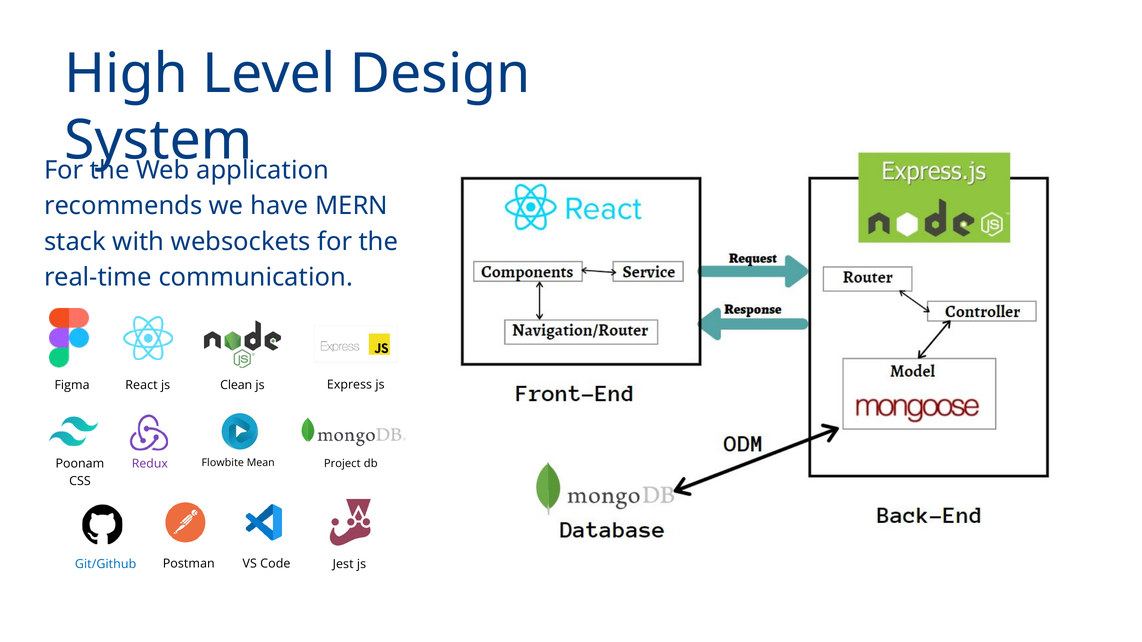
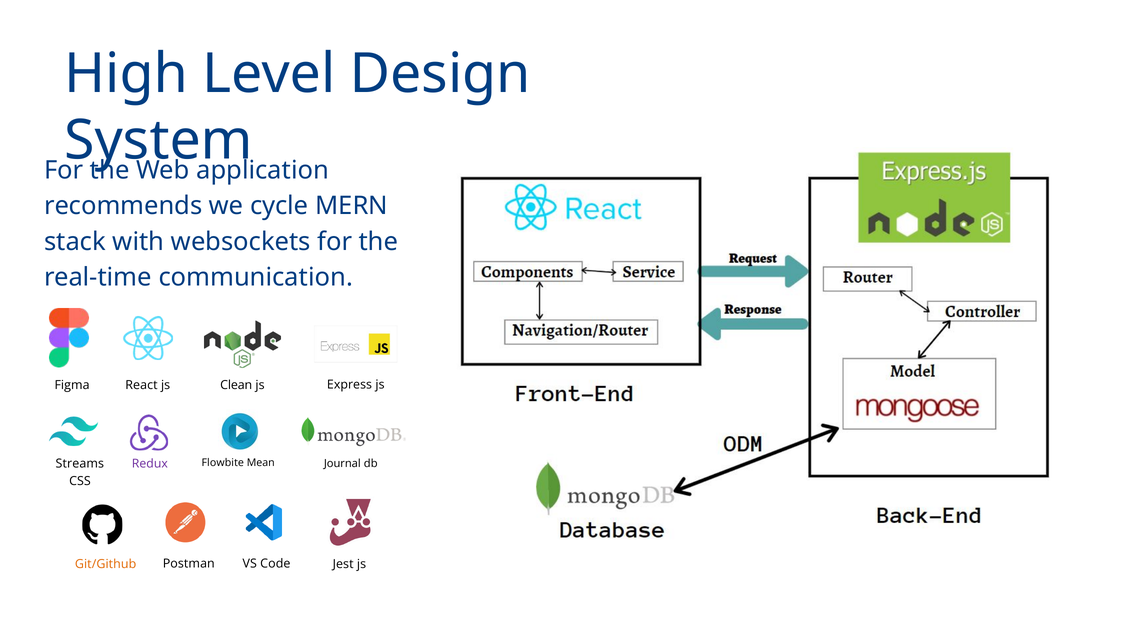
have: have -> cycle
Poonam: Poonam -> Streams
Project: Project -> Journal
Git/Github colour: blue -> orange
